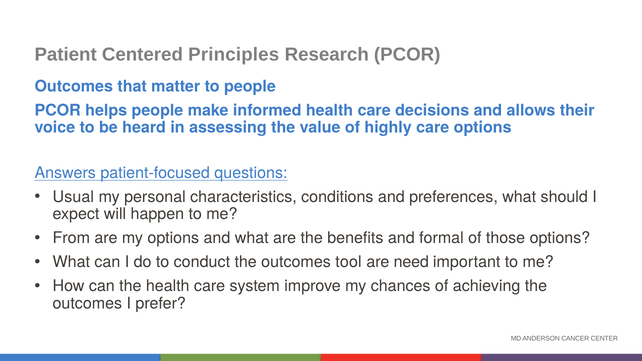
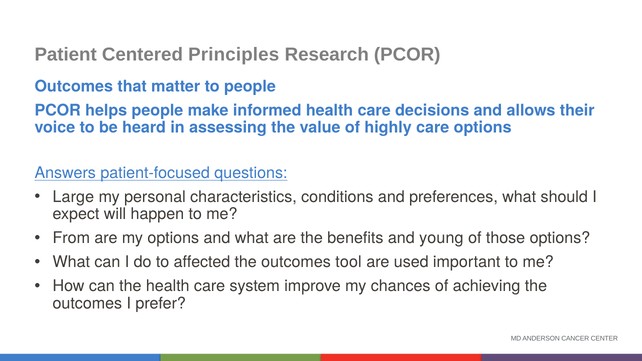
Usual: Usual -> Large
formal: formal -> young
conduct: conduct -> affected
need: need -> used
